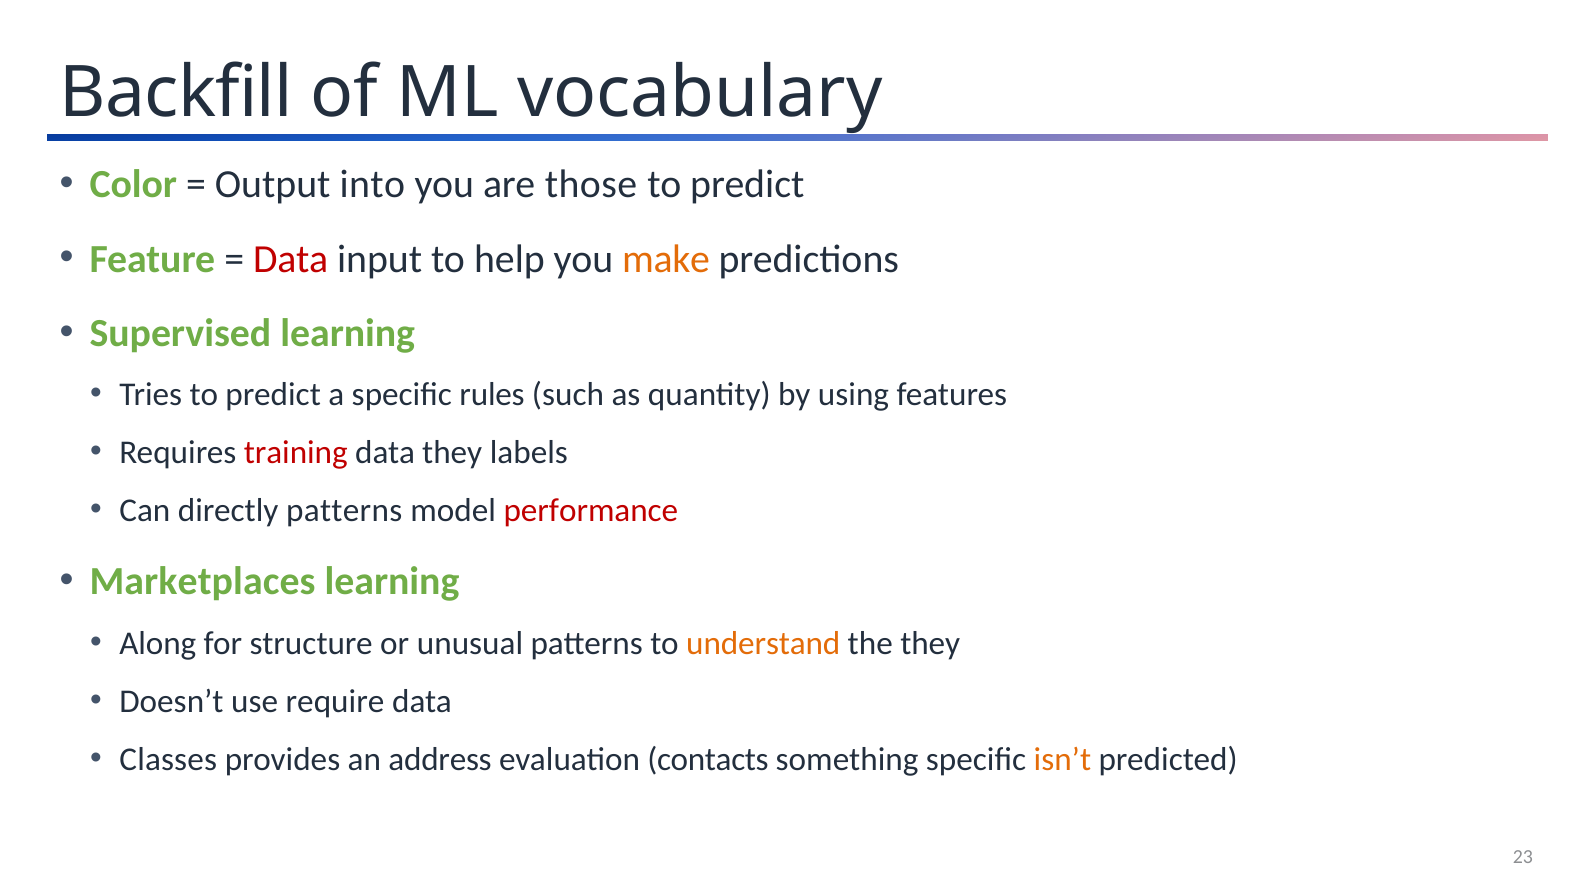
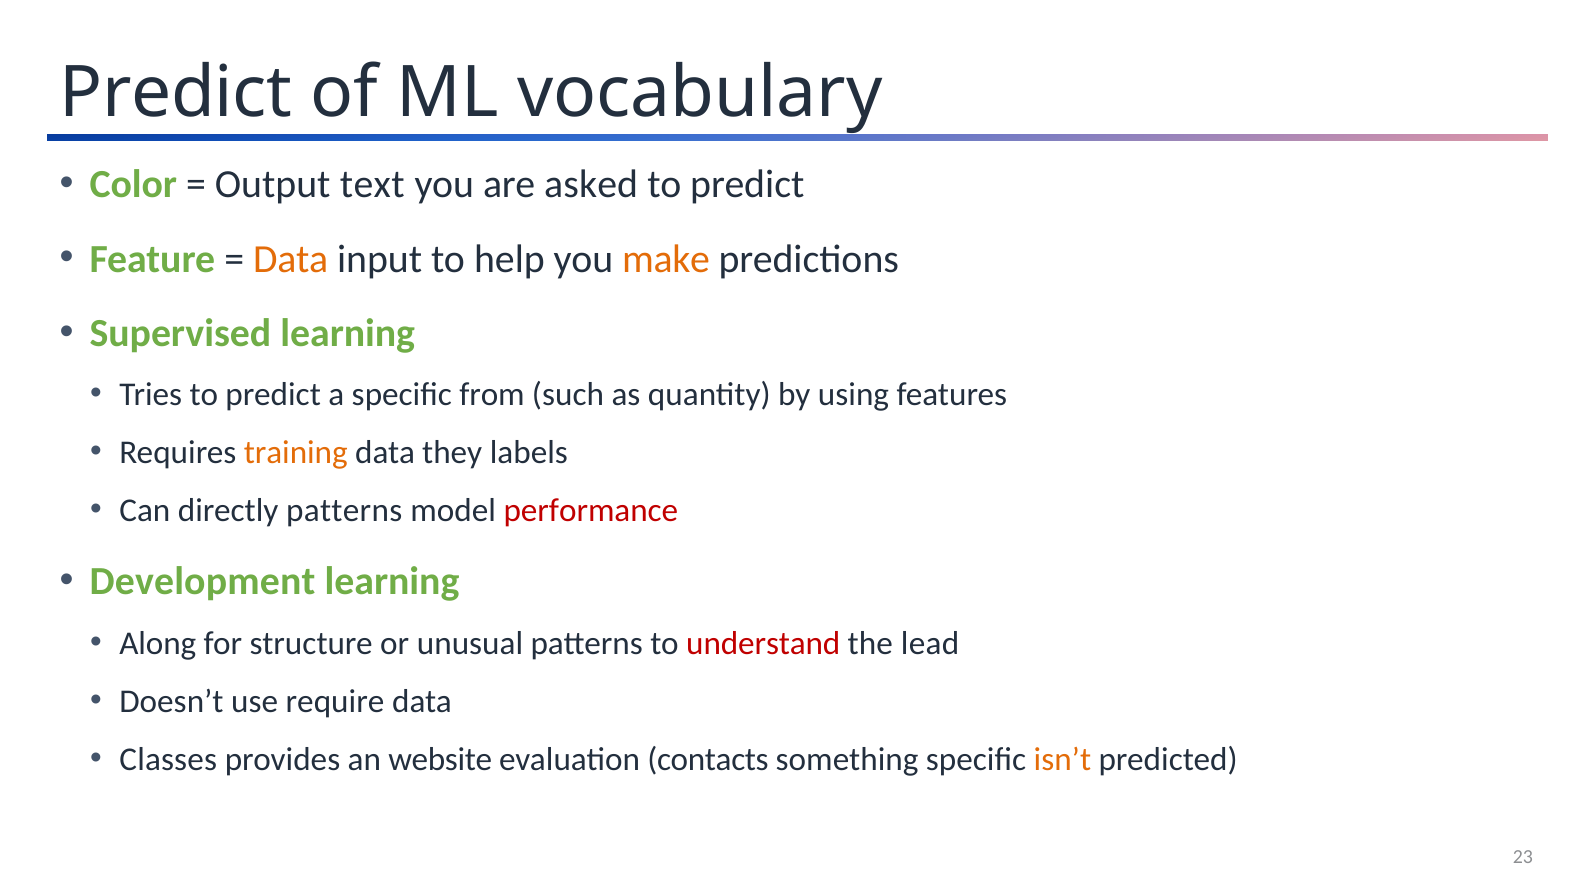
Backfill at (176, 93): Backfill -> Predict
into: into -> text
those: those -> asked
Data at (291, 259) colour: red -> orange
rules: rules -> from
training colour: red -> orange
Marketplaces: Marketplaces -> Development
understand colour: orange -> red
the they: they -> lead
address: address -> website
